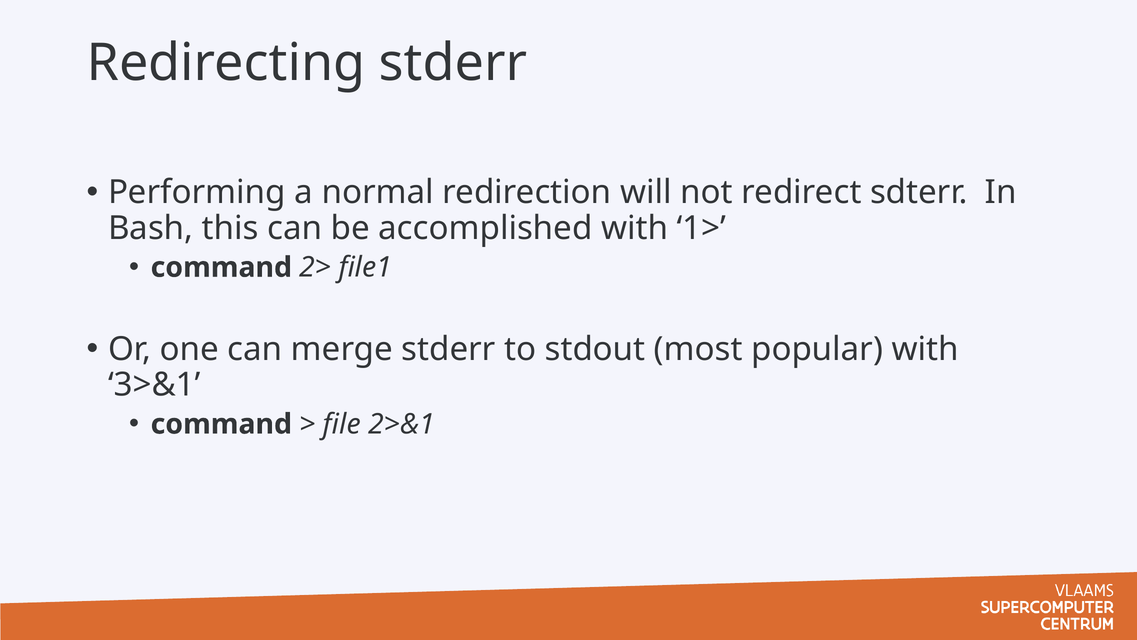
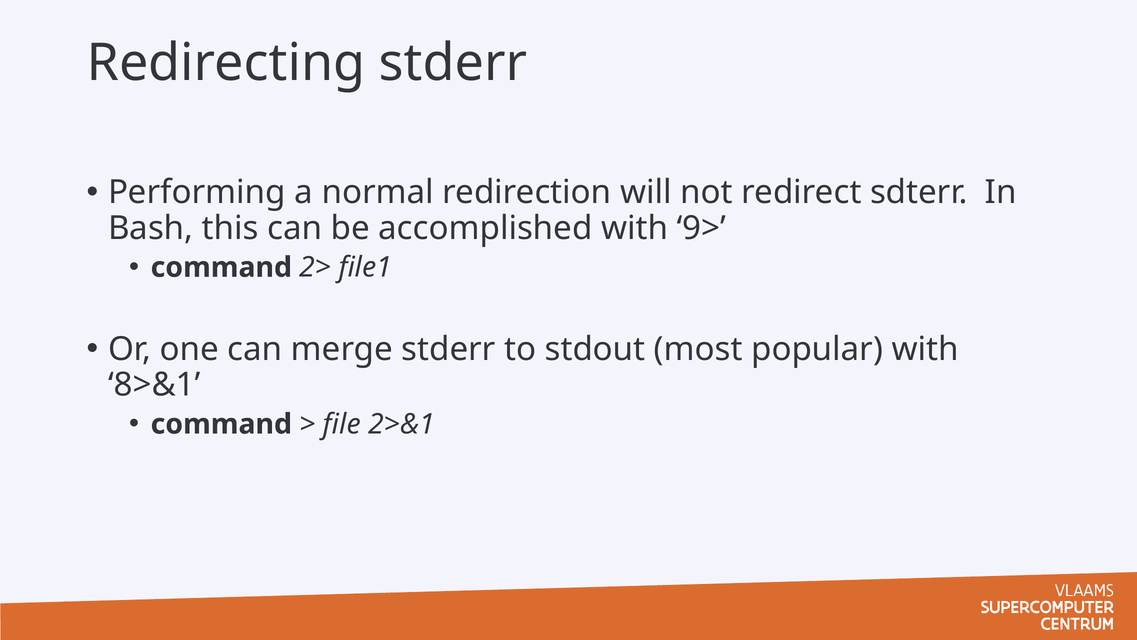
1>: 1> -> 9>
3>&1: 3>&1 -> 8>&1
